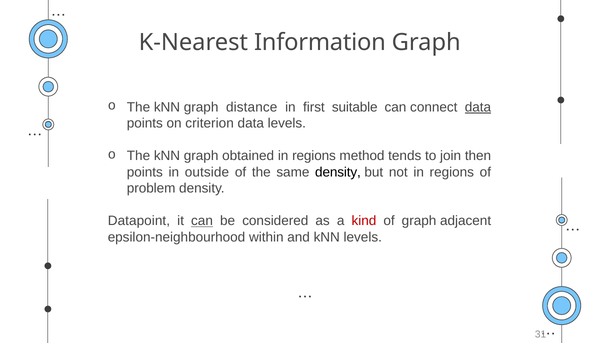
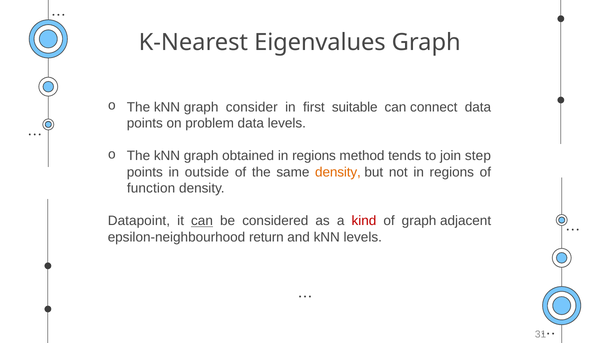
Information: Information -> Eigenvalues
distance: distance -> consider
data at (478, 107) underline: present -> none
criterion: criterion -> problem
then: then -> step
density at (338, 172) colour: black -> orange
problem: problem -> function
within: within -> return
